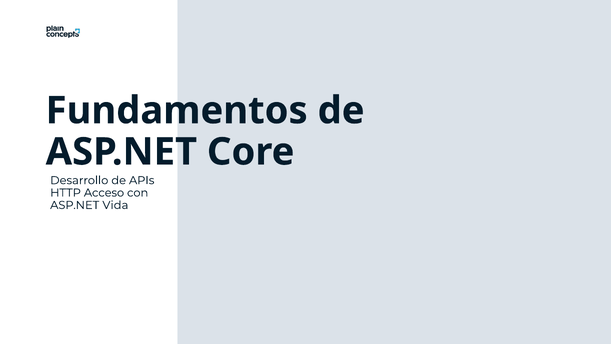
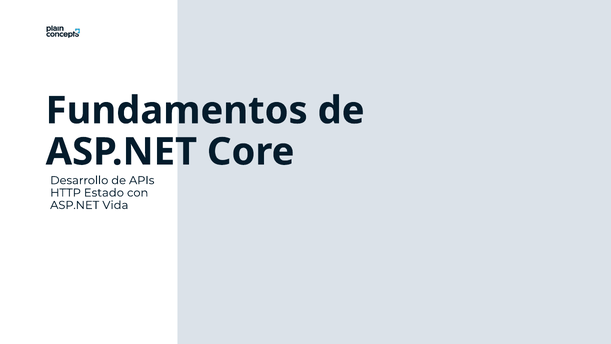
Acceso: Acceso -> Estado
